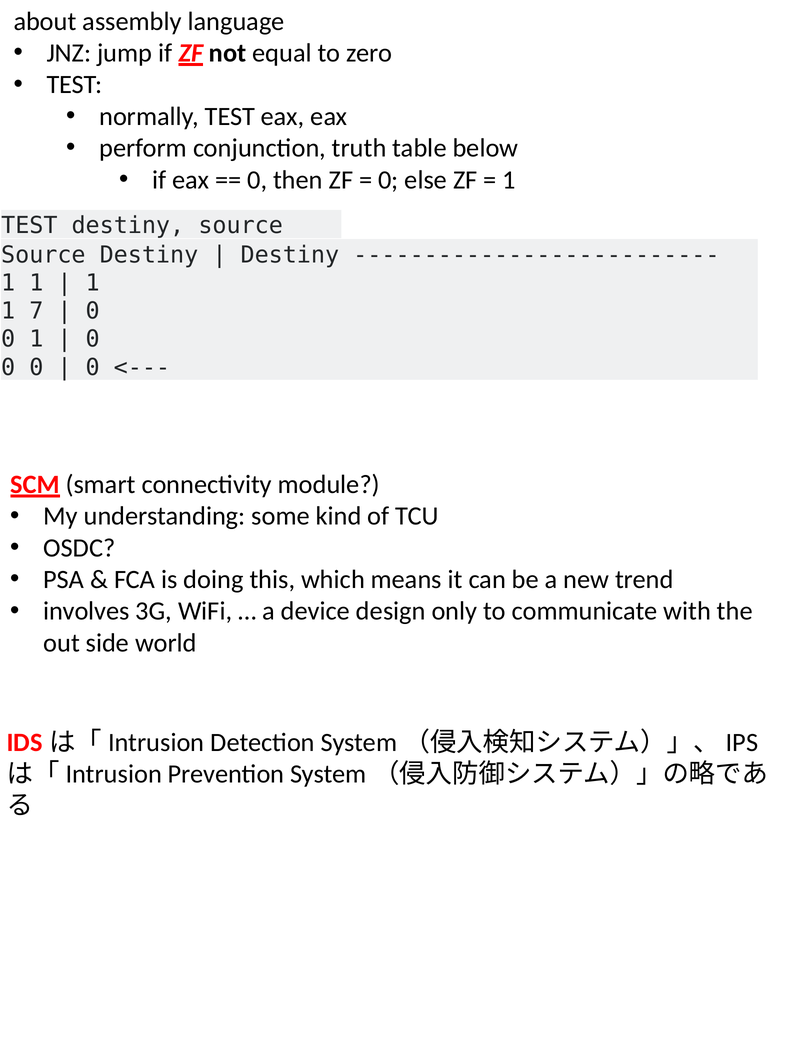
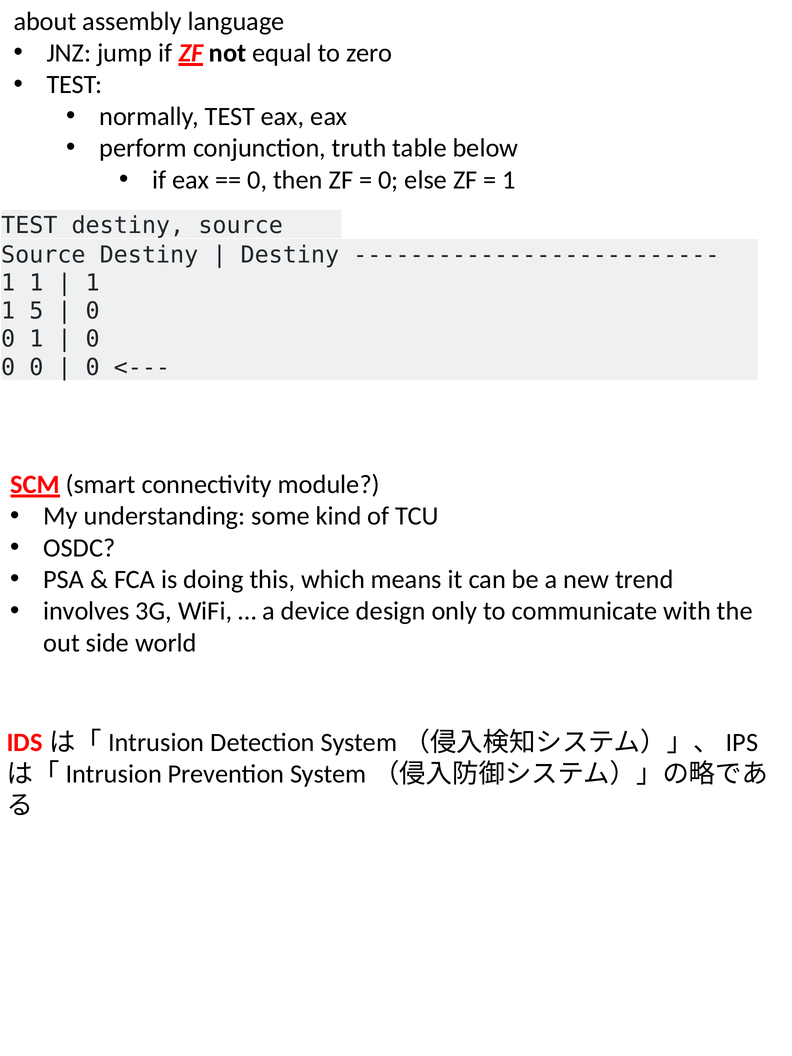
7: 7 -> 5
